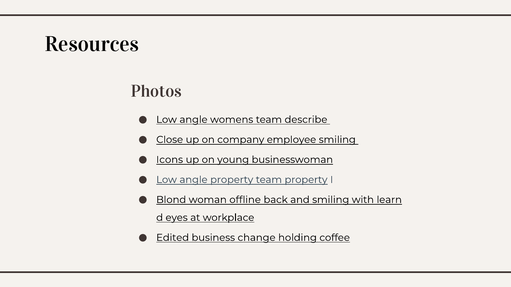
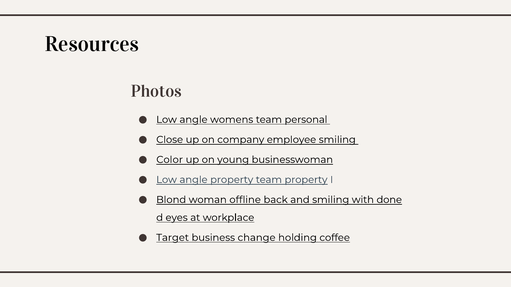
describe: describe -> personal
Icons: Icons -> Color
learn: learn -> done
Edited: Edited -> Target
